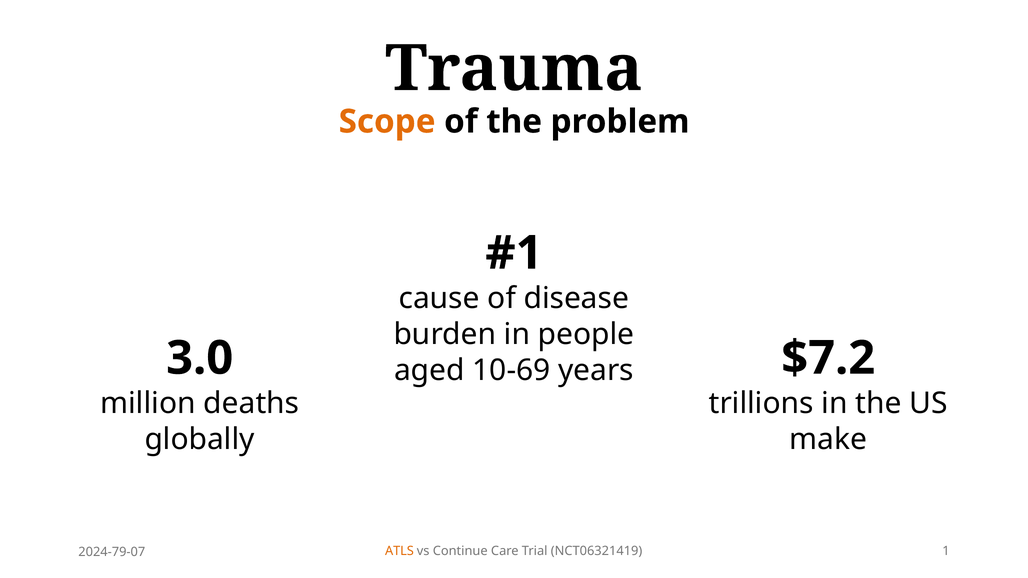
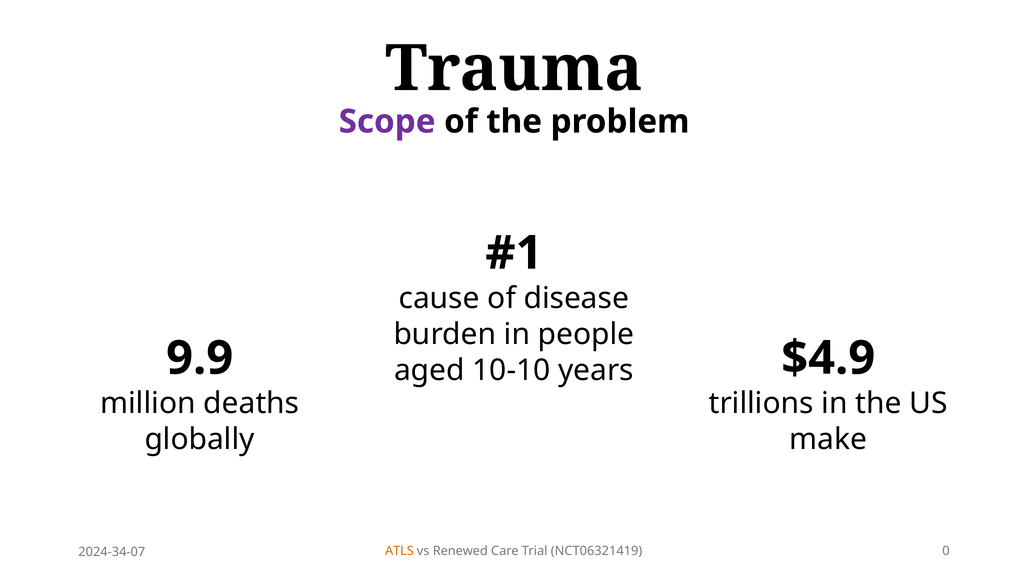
Scope colour: orange -> purple
3.0: 3.0 -> 9.9
$7.2: $7.2 -> $4.9
10-69: 10-69 -> 10-10
Continue: Continue -> Renewed
1: 1 -> 0
2024-79-07: 2024-79-07 -> 2024-34-07
